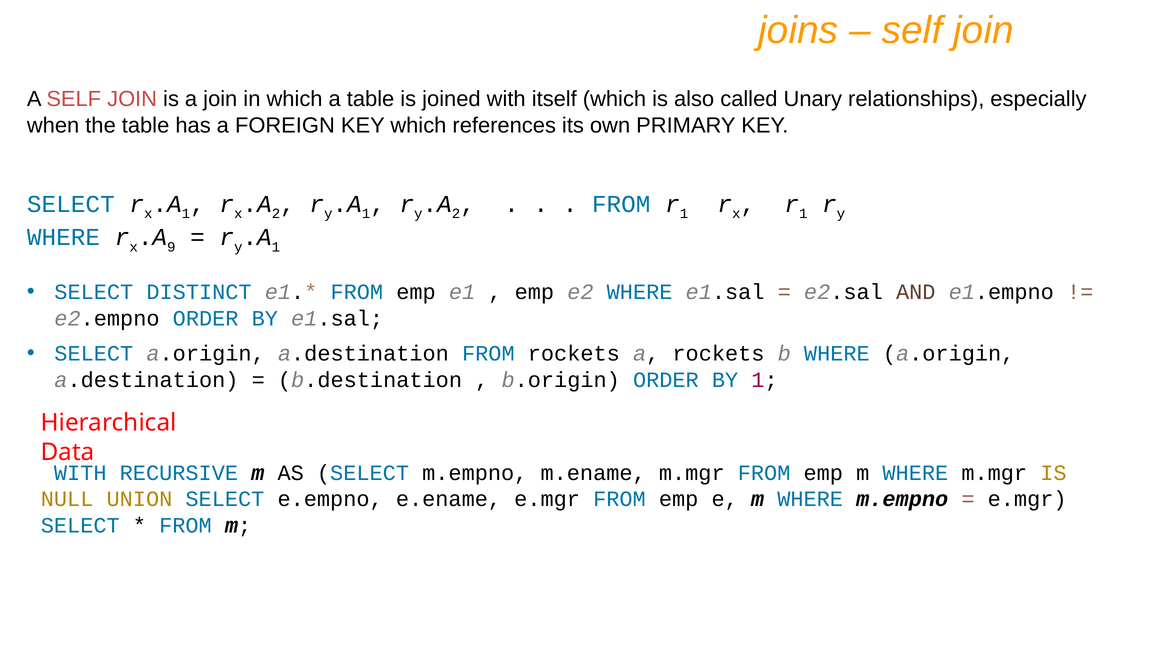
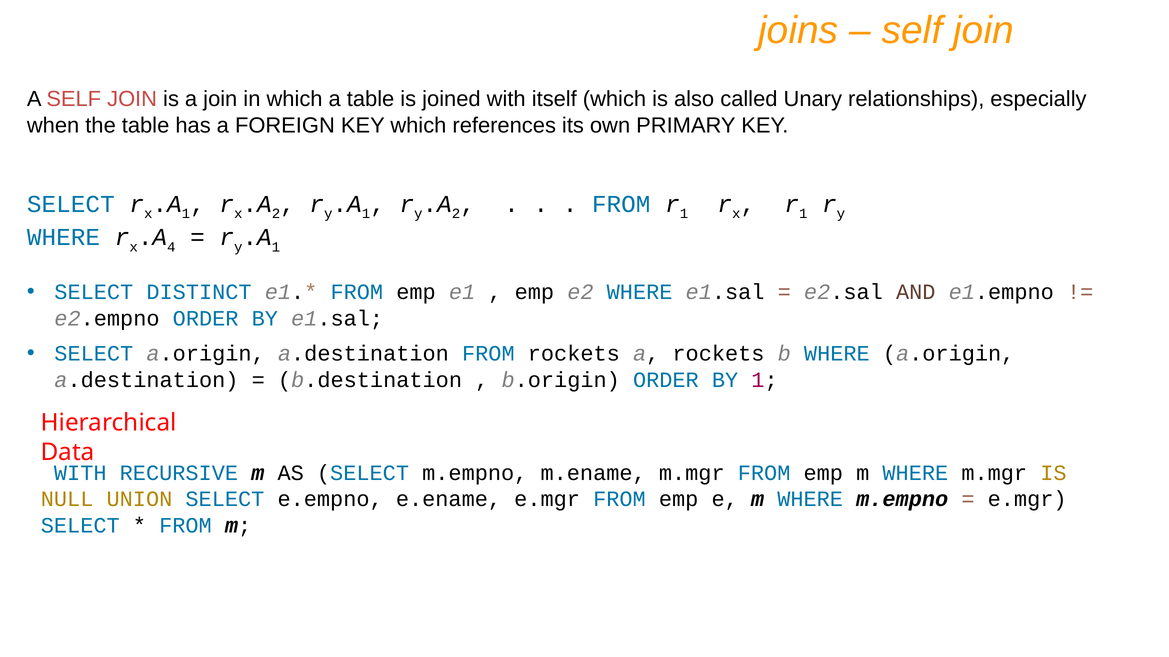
9: 9 -> 4
